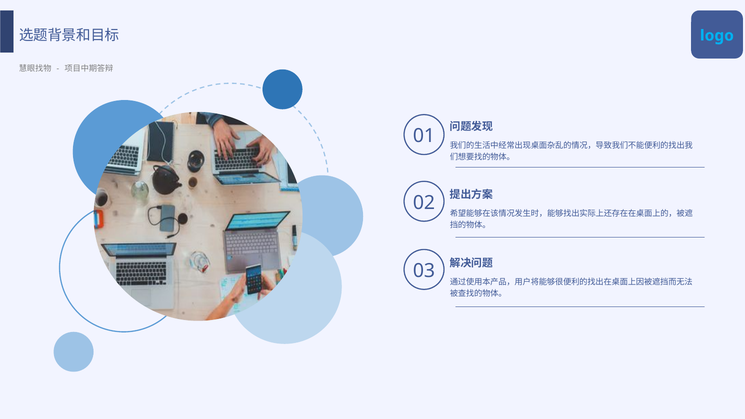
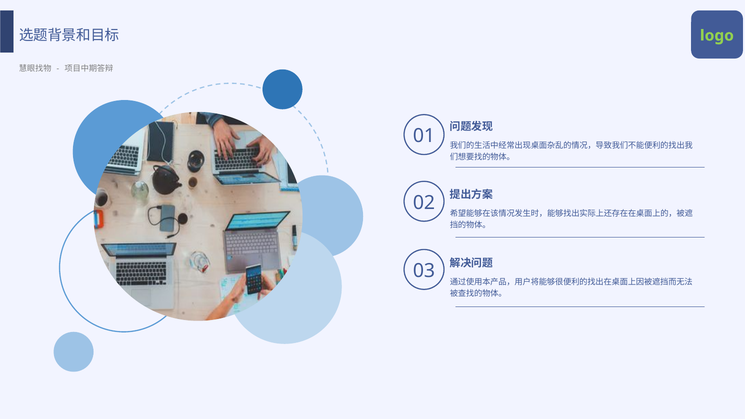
logo colour: light blue -> light green
